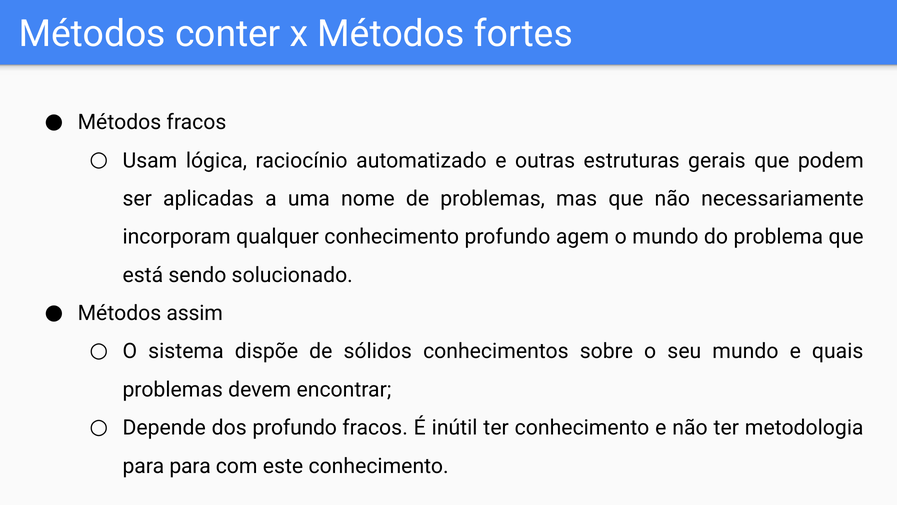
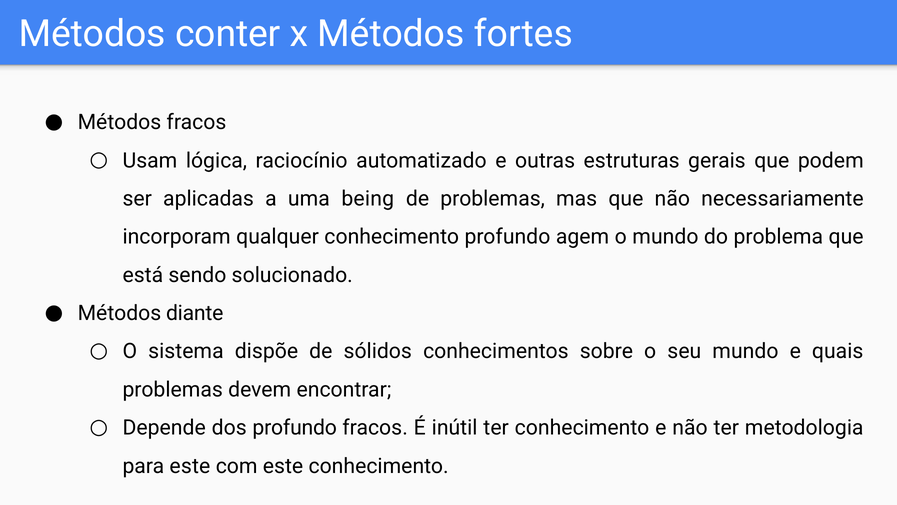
nome: nome -> being
assim: assim -> diante
para para: para -> este
